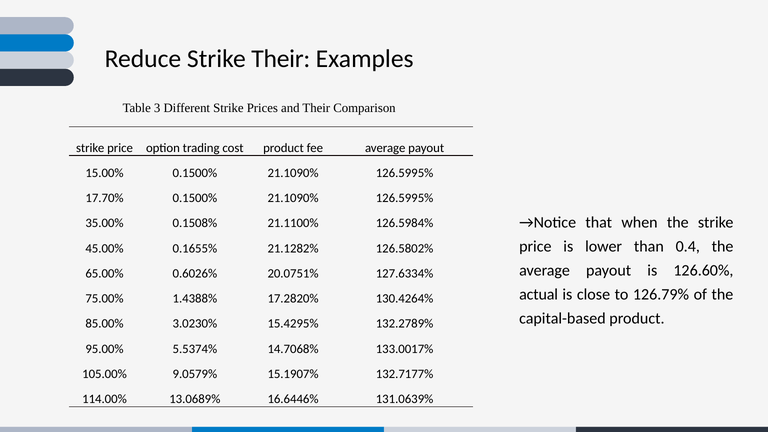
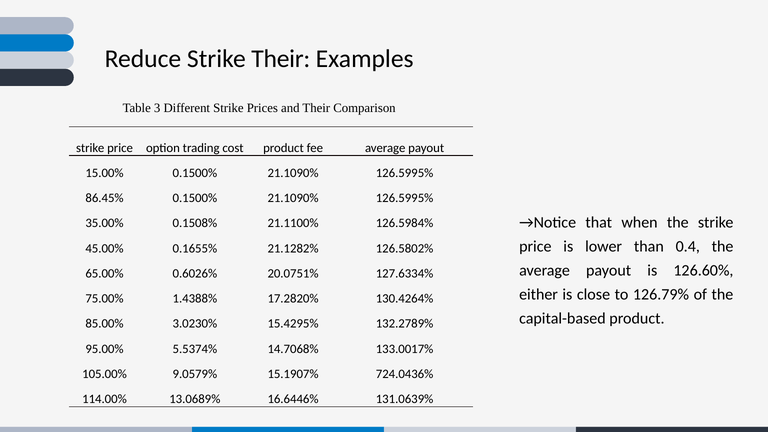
17.70%: 17.70% -> 86.45%
actual: actual -> either
132.7177%: 132.7177% -> 724.0436%
